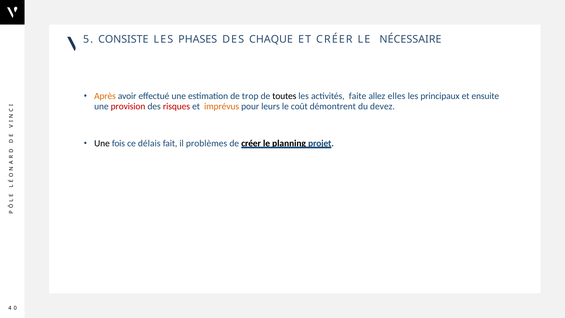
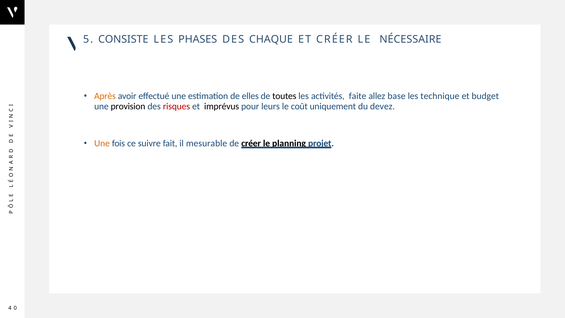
trop: trop -> elles
elles: elles -> base
principaux: principaux -> technique
ensuite: ensuite -> budget
provision colour: red -> black
imprévus colour: orange -> black
démontrent: démontrent -> uniquement
Une at (102, 143) colour: black -> orange
délais: délais -> suivre
problèmes: problèmes -> mesurable
